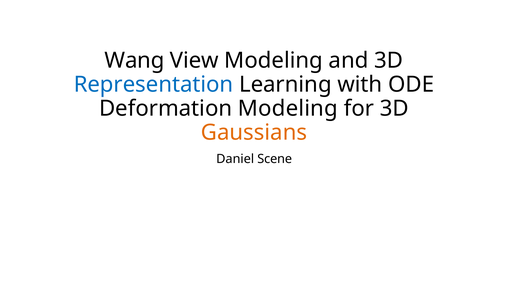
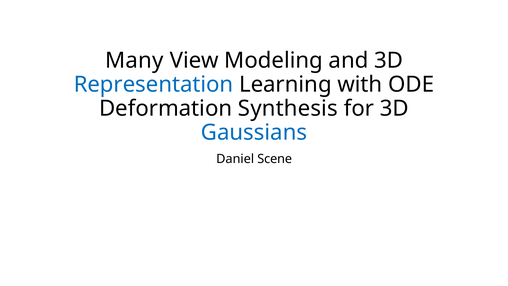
Wang: Wang -> Many
Deformation Modeling: Modeling -> Synthesis
Gaussians colour: orange -> blue
